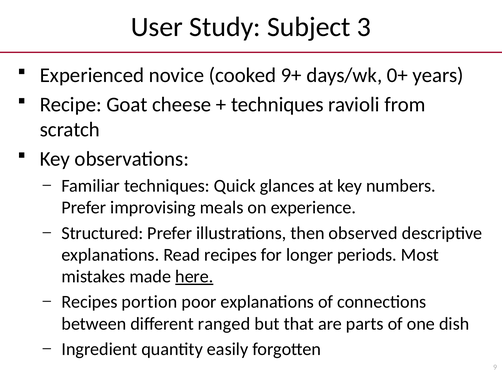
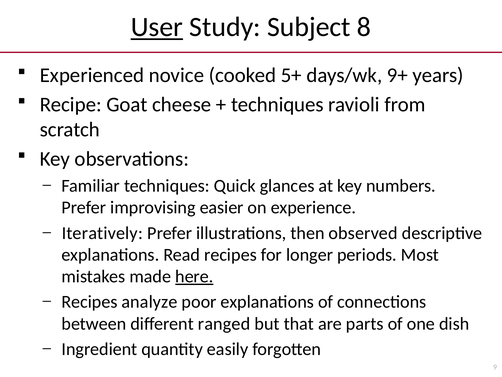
User underline: none -> present
3: 3 -> 8
9+: 9+ -> 5+
0+: 0+ -> 9+
meals: meals -> easier
Structured: Structured -> Iteratively
portion: portion -> analyze
